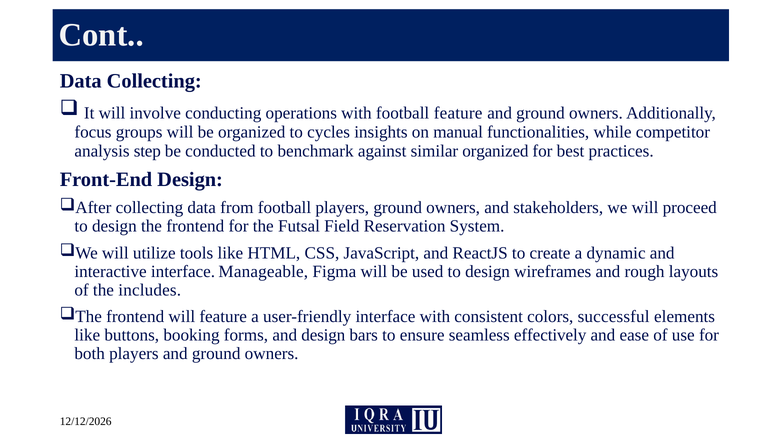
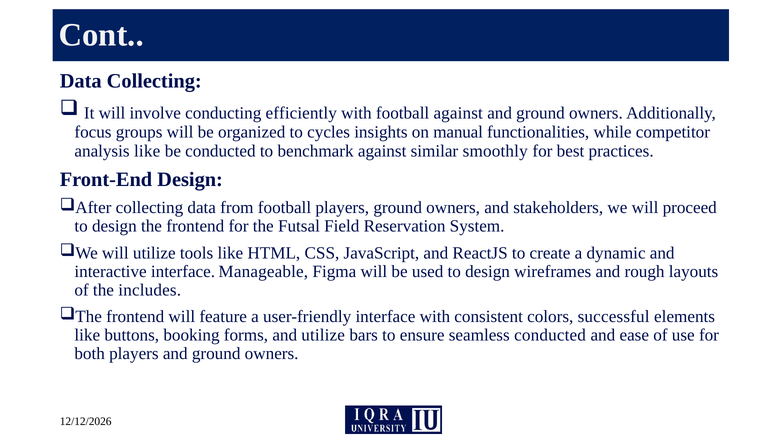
operations: operations -> efficiently
football feature: feature -> against
analysis step: step -> like
similar organized: organized -> smoothly
and design: design -> utilize
seamless effectively: effectively -> conducted
